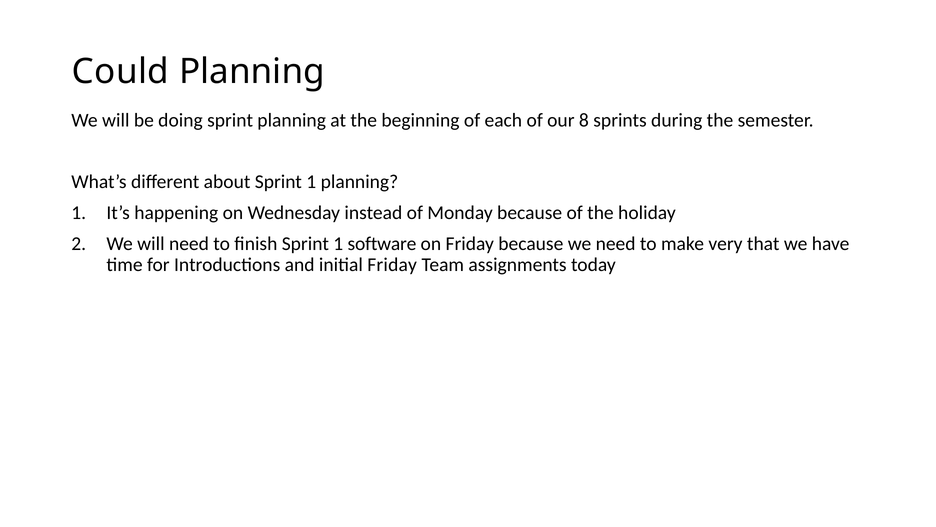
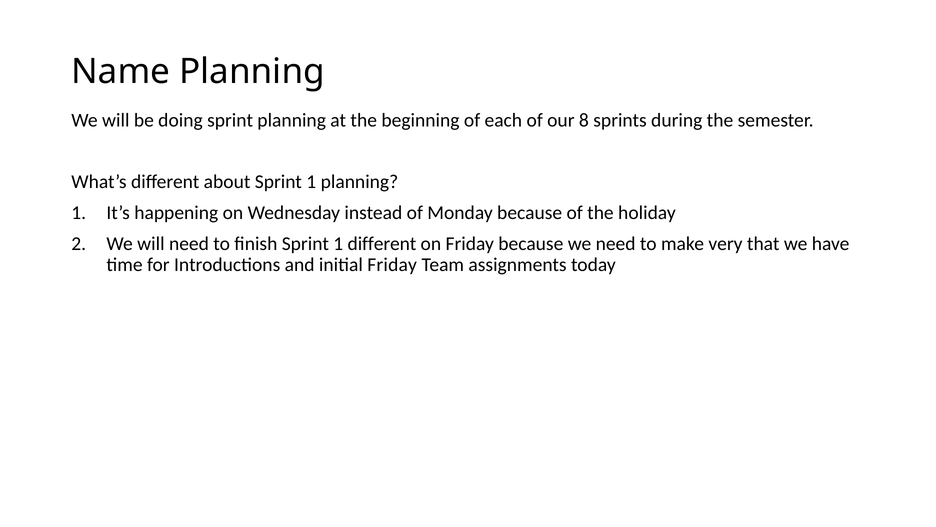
Could: Could -> Name
1 software: software -> different
